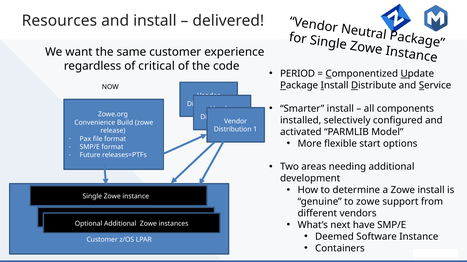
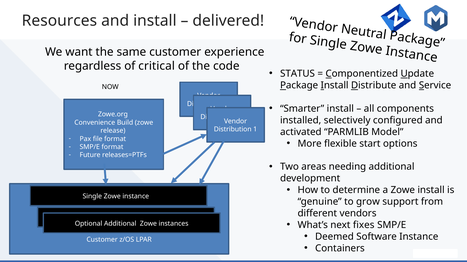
PERIOD: PERIOD -> STATUS
to zowe: zowe -> grow
have: have -> fixes
